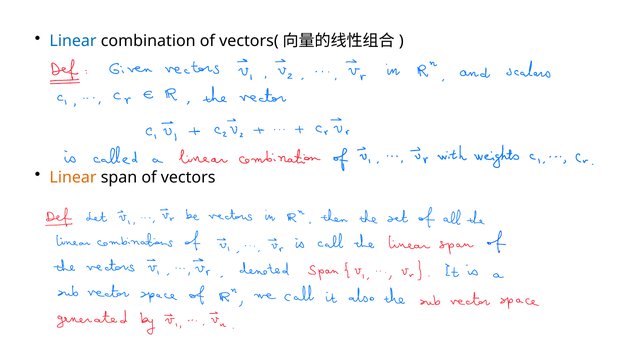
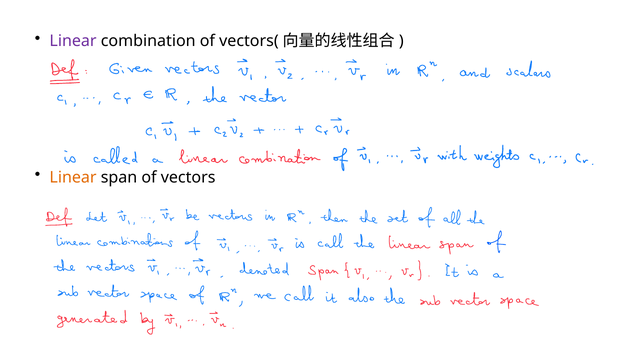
Linear at (73, 41) colour: blue -> purple
